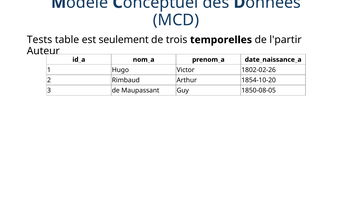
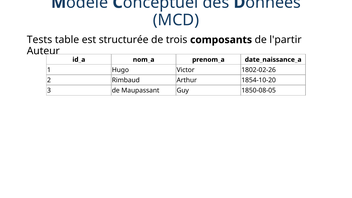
seulement: seulement -> structurée
temporelles: temporelles -> composants
